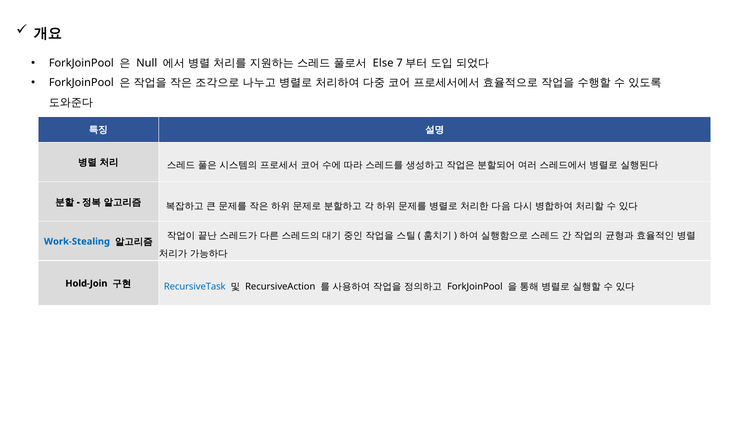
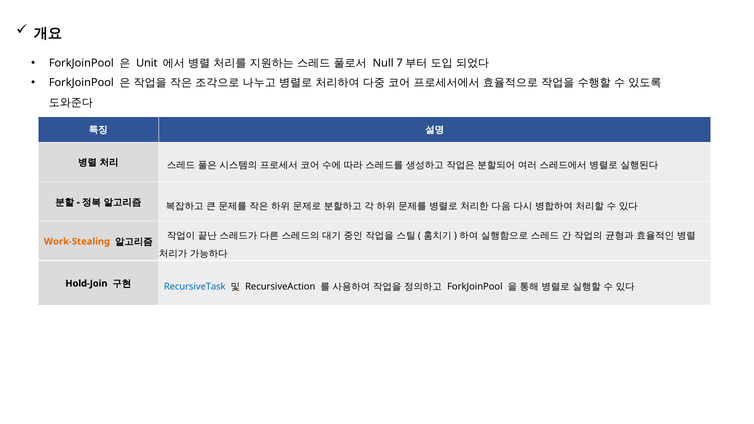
Null: Null -> Unit
Else: Else -> Null
Work-Stealing colour: blue -> orange
